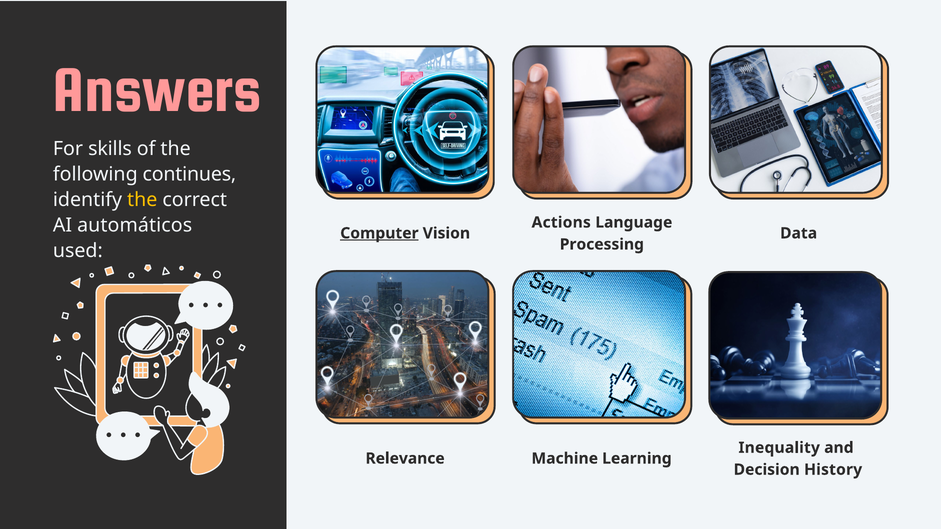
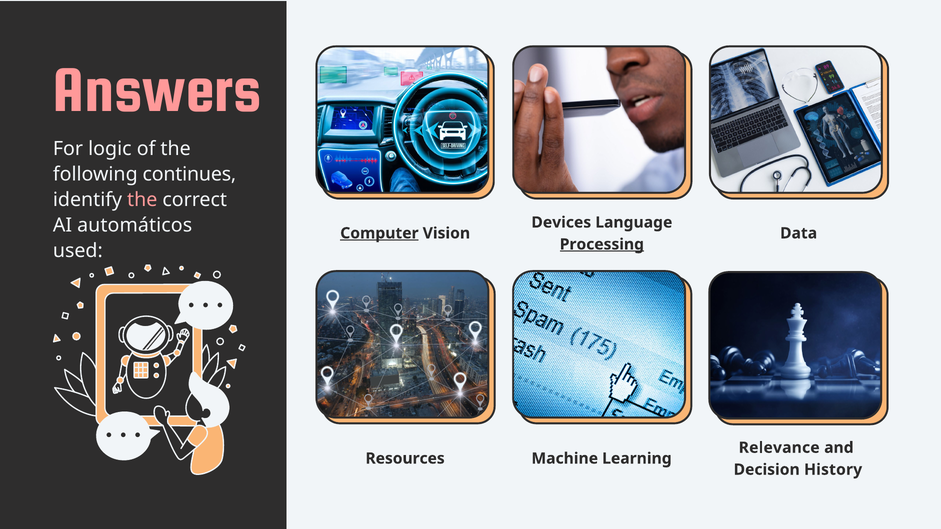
skills: skills -> logic
the at (142, 200) colour: yellow -> pink
Actions: Actions -> Devices
Processing underline: none -> present
Inequality: Inequality -> Relevance
Relevance: Relevance -> Resources
